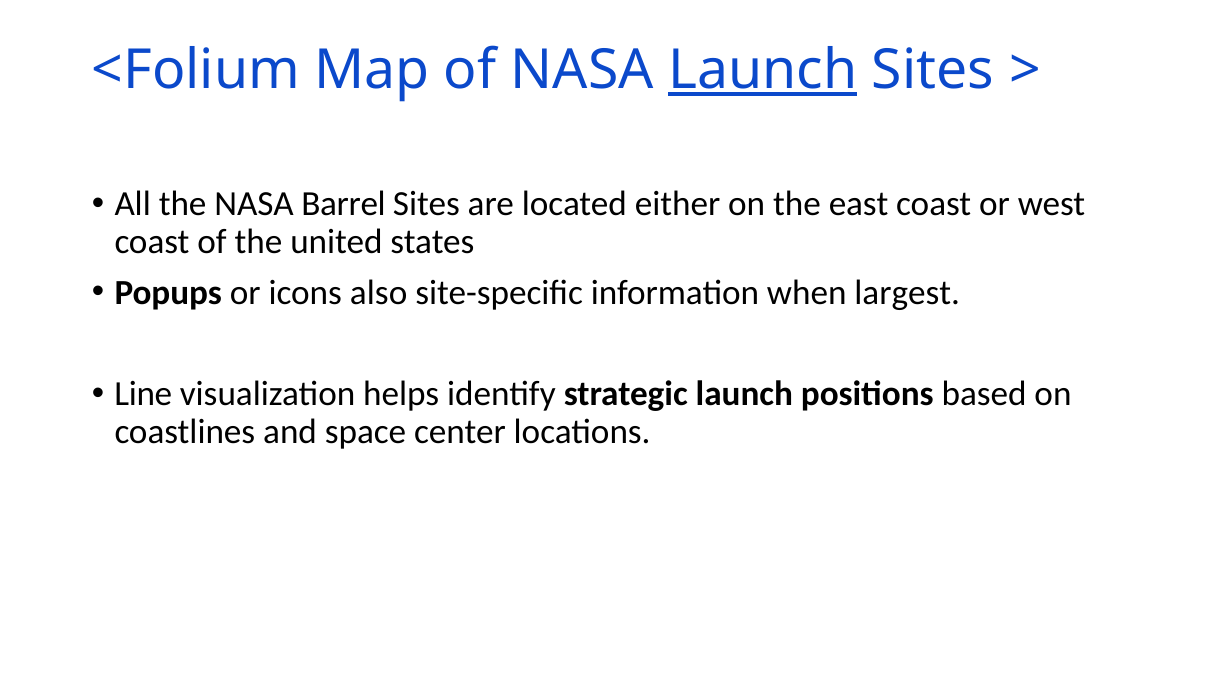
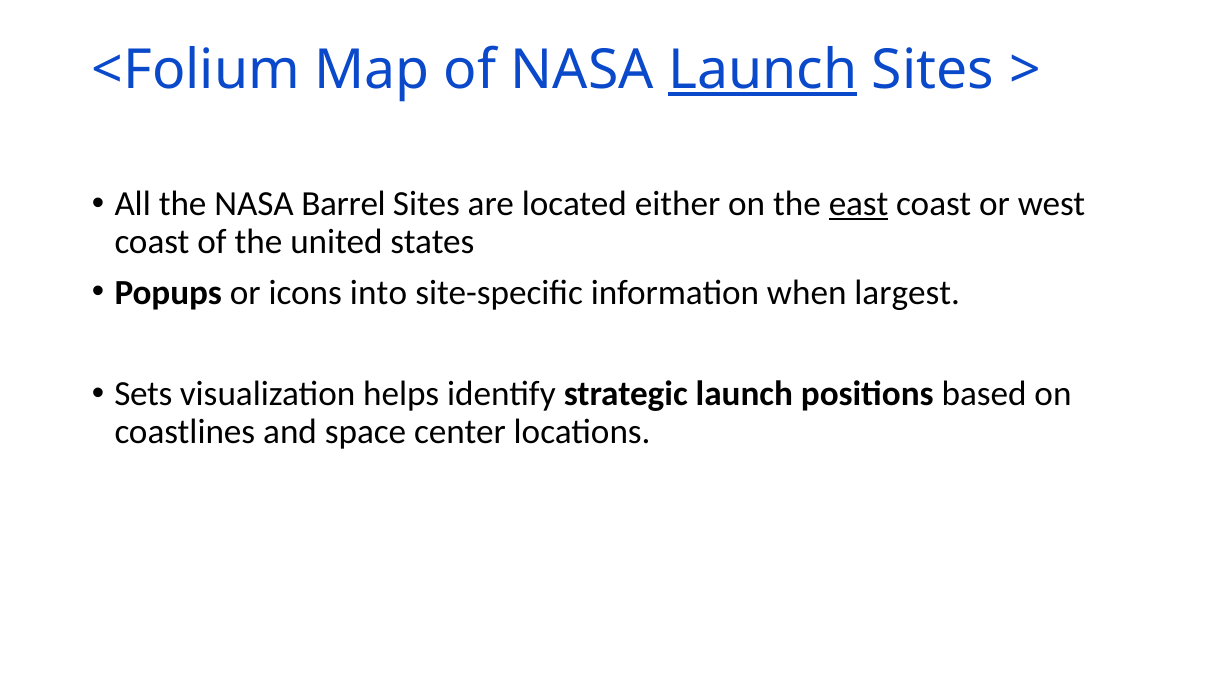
east underline: none -> present
also: also -> into
Line: Line -> Sets
